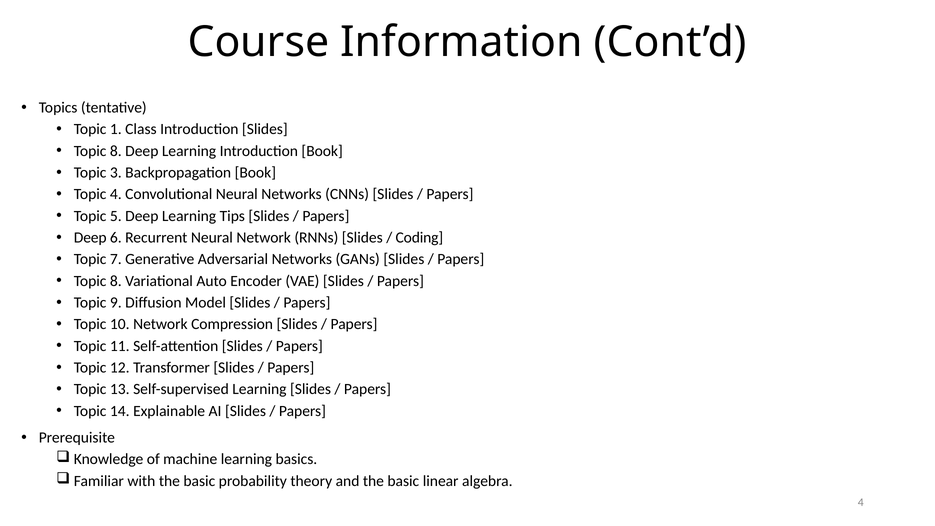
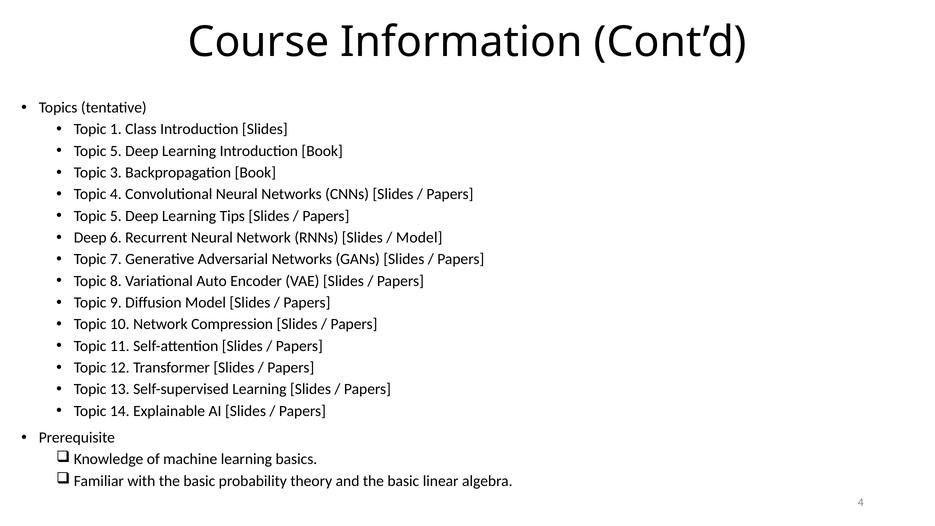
8 at (116, 151): 8 -> 5
Coding at (419, 238): Coding -> Model
